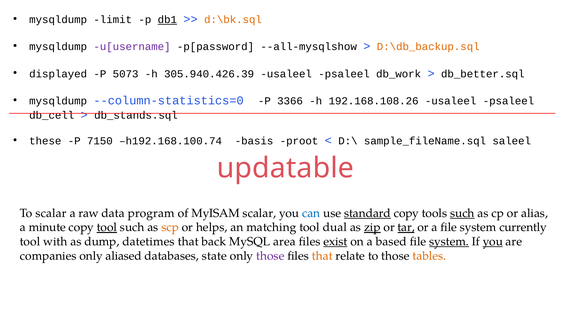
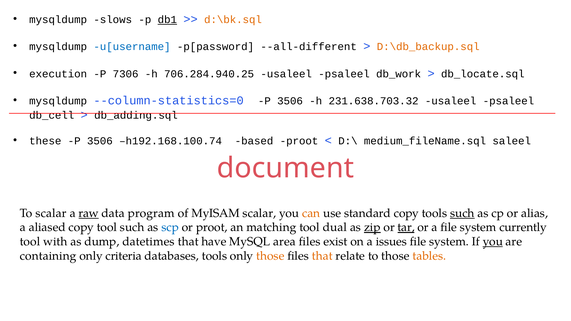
limit: limit -> slows
u[username colour: purple -> blue
--all-mysqlshow: --all-mysqlshow -> --all-different
displayed: displayed -> execution
5073: 5073 -> 7306
305.940.426.39: 305.940.426.39 -> 706.284.940.25
db_better.sql: db_better.sql -> db_locate.sql
--column-statistics=0 P 3366: 3366 -> 3506
192.168.108.26: 192.168.108.26 -> 231.638.703.32
db_stands.sql: db_stands.sql -> db_adding.sql
7150 at (100, 141): 7150 -> 3506
basis: basis -> based
sample_fileName.sql: sample_fileName.sql -> medium_fileName.sql
updatable: updatable -> document
raw underline: none -> present
can colour: blue -> orange
standard underline: present -> none
minute: minute -> aliased
tool at (107, 227) underline: present -> none
scp colour: orange -> blue
or helps: helps -> proot
back: back -> have
exist underline: present -> none
based: based -> issues
system at (449, 242) underline: present -> none
companies: companies -> containing
aliased: aliased -> criteria
databases state: state -> tools
those at (270, 256) colour: purple -> orange
